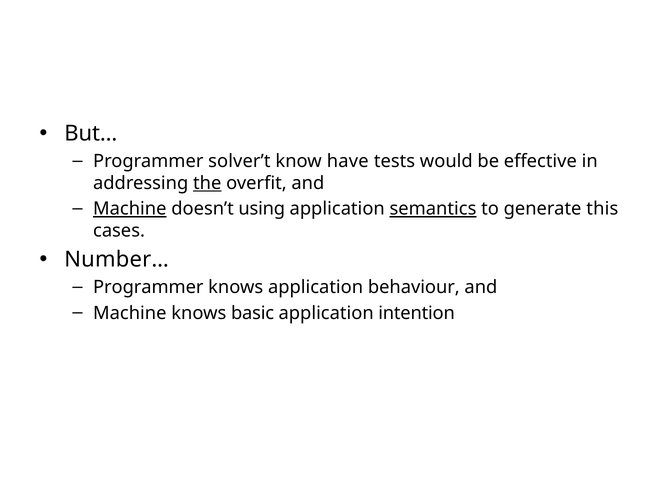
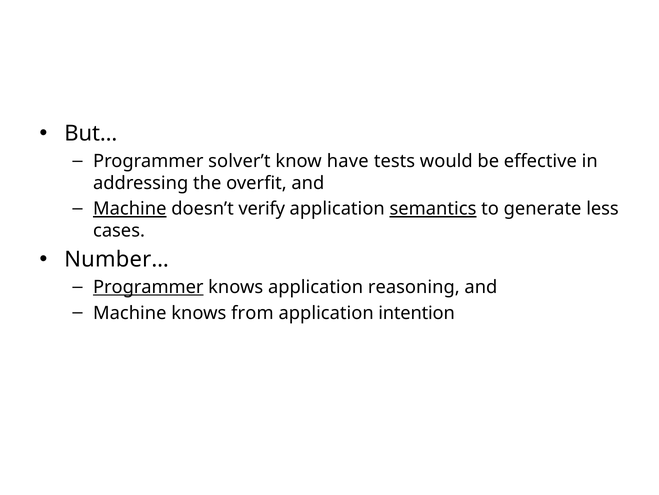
the underline: present -> none
using: using -> verify
this: this -> less
Programmer at (148, 287) underline: none -> present
behaviour: behaviour -> reasoning
basic: basic -> from
